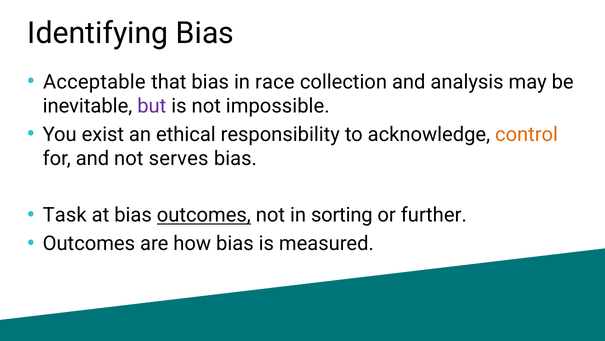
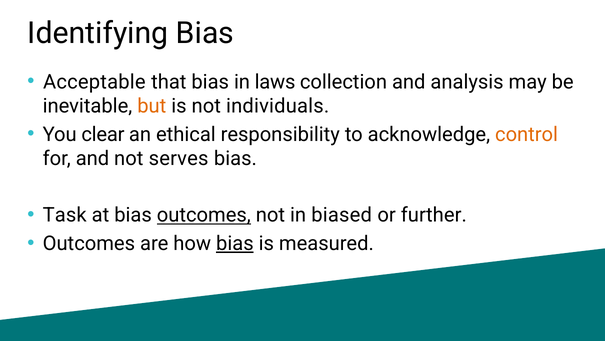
race: race -> laws
but colour: purple -> orange
impossible: impossible -> individuals
exist: exist -> clear
sorting: sorting -> biased
bias at (235, 243) underline: none -> present
